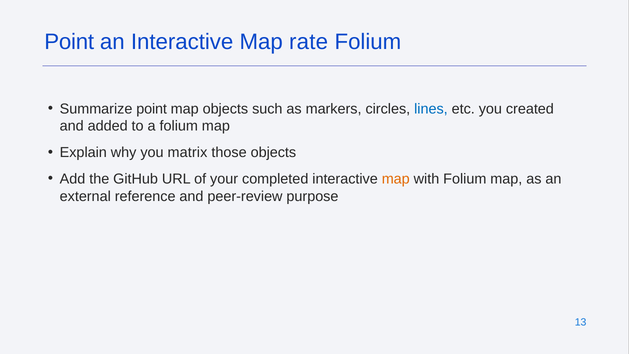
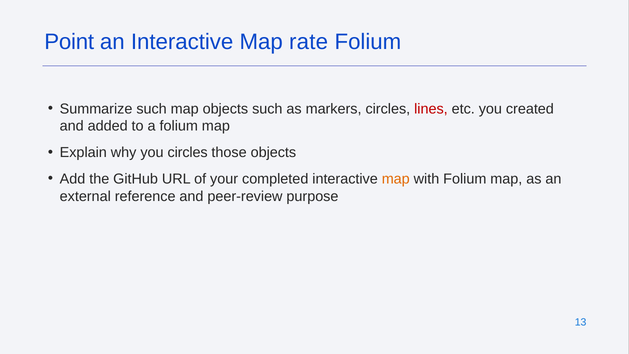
Summarize point: point -> such
lines colour: blue -> red
you matrix: matrix -> circles
